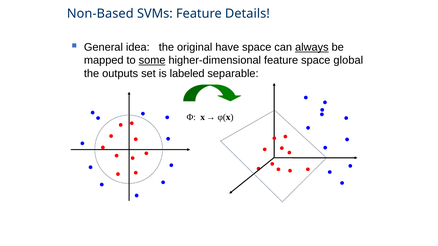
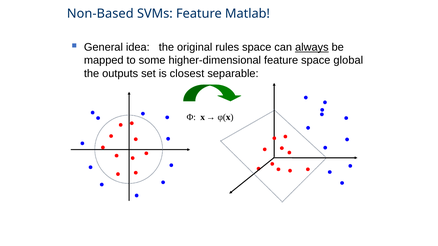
Details: Details -> Matlab
have: have -> rules
some underline: present -> none
labeled: labeled -> closest
